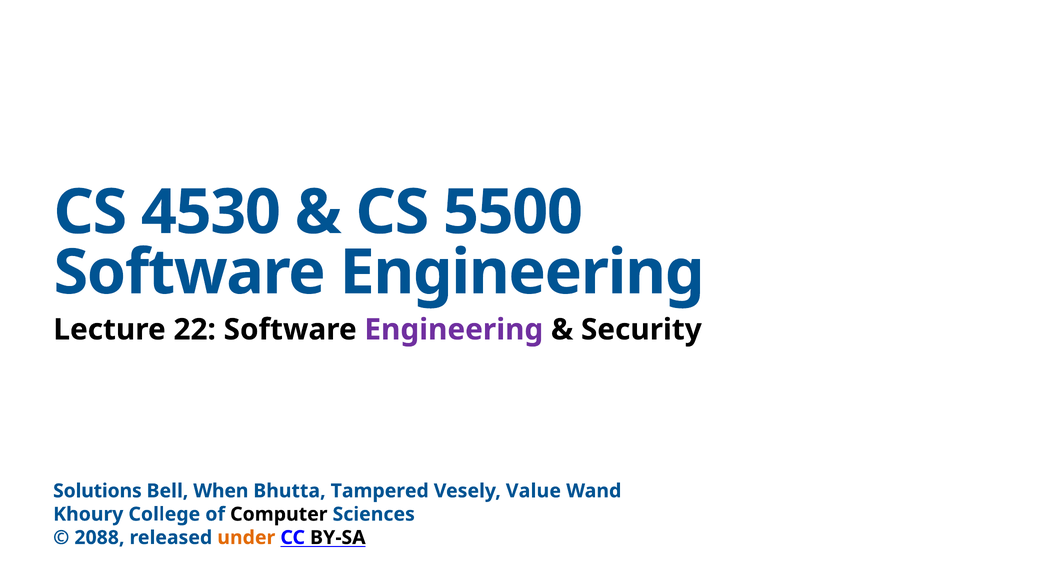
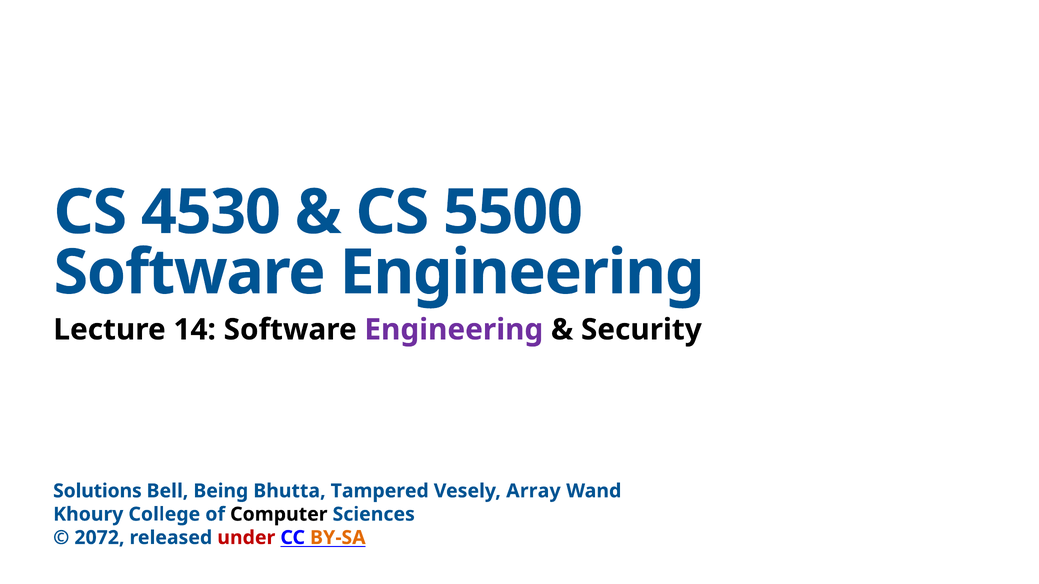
22: 22 -> 14
When: When -> Being
Value: Value -> Array
2088: 2088 -> 2072
under colour: orange -> red
BY-SA colour: black -> orange
